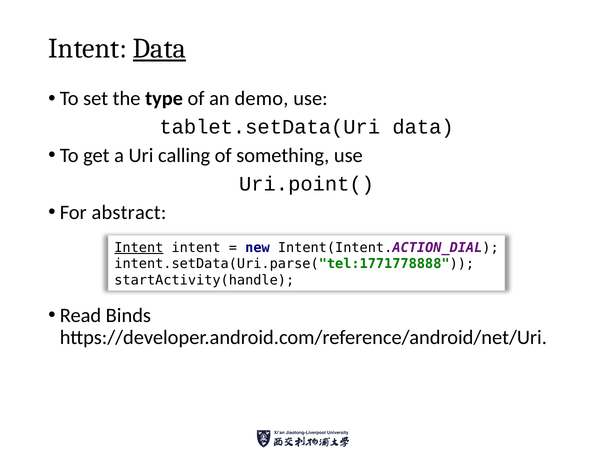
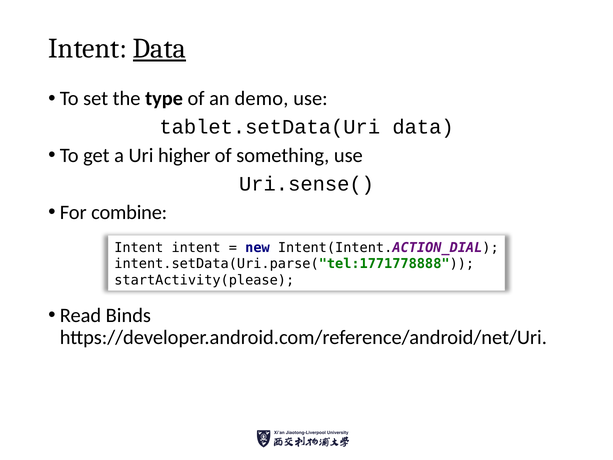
calling: calling -> higher
Uri.point(: Uri.point( -> Uri.sense(
abstract: abstract -> combine
Intent at (139, 247) underline: present -> none
startActivity(handle: startActivity(handle -> startActivity(please
